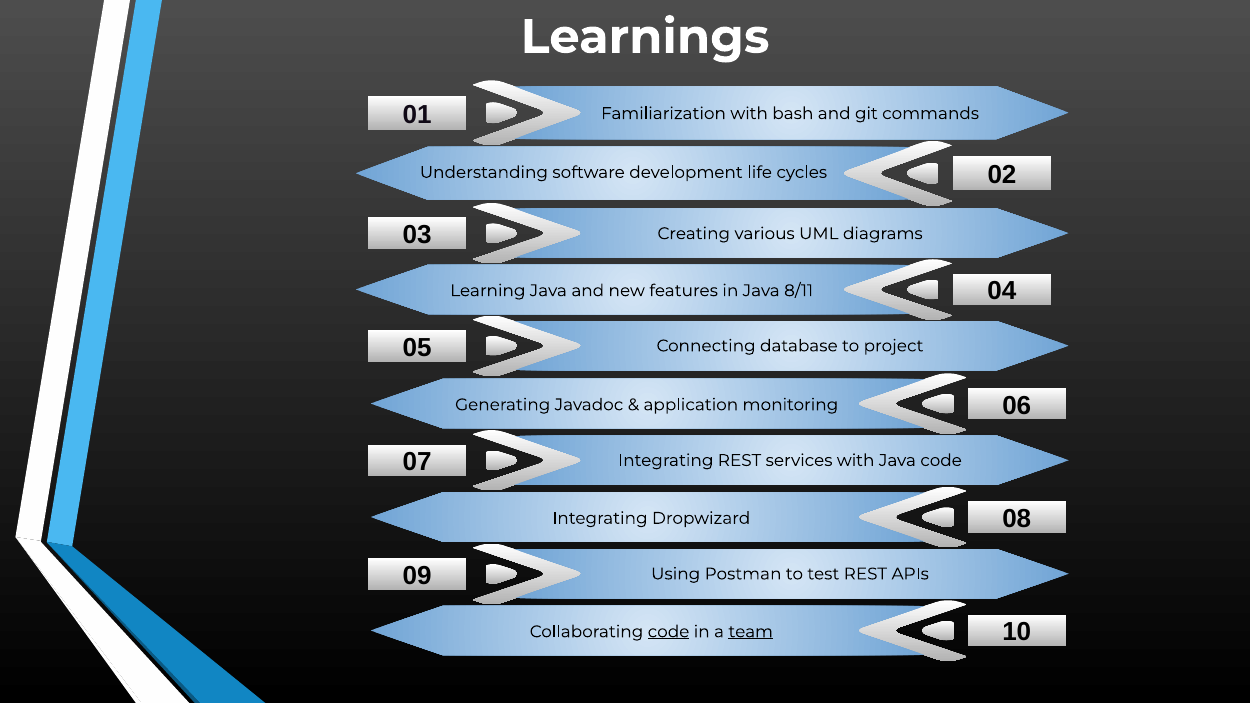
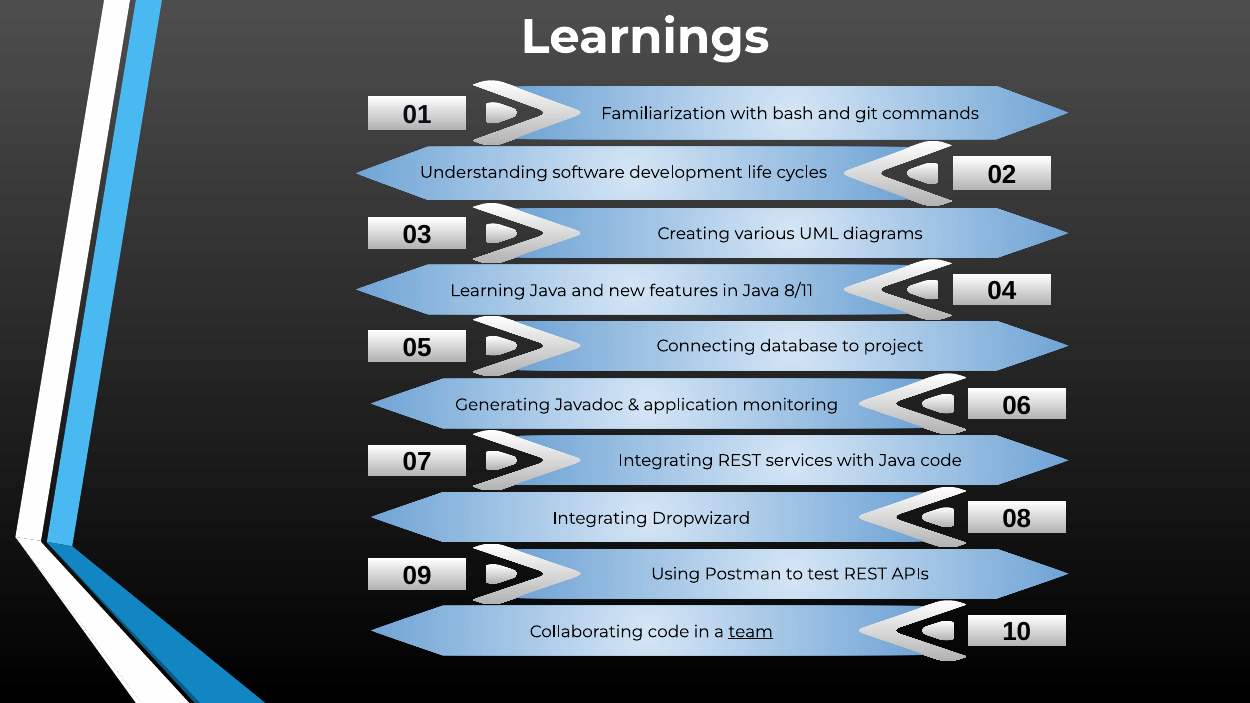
code at (669, 632) underline: present -> none
